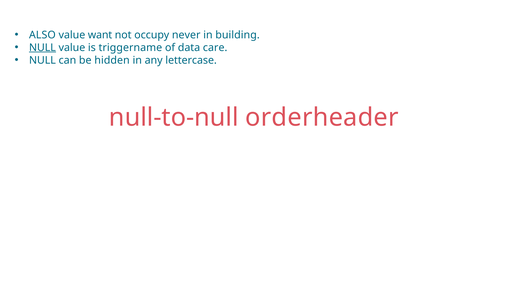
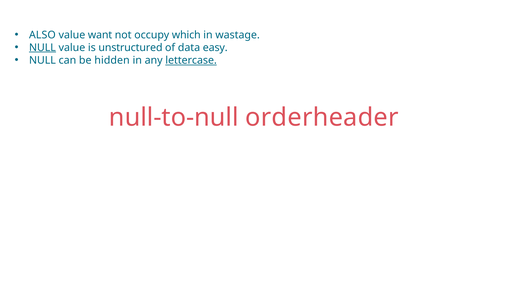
never: never -> which
building: building -> wastage
triggername: triggername -> unstructured
care: care -> easy
lettercase underline: none -> present
